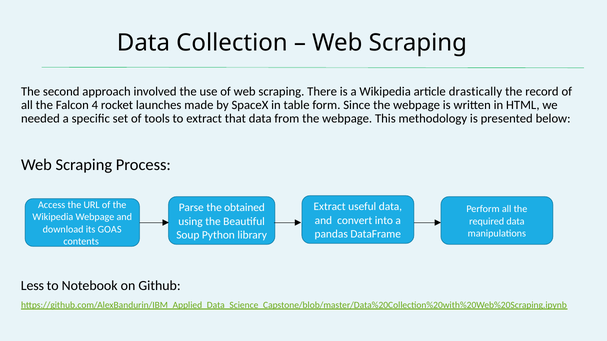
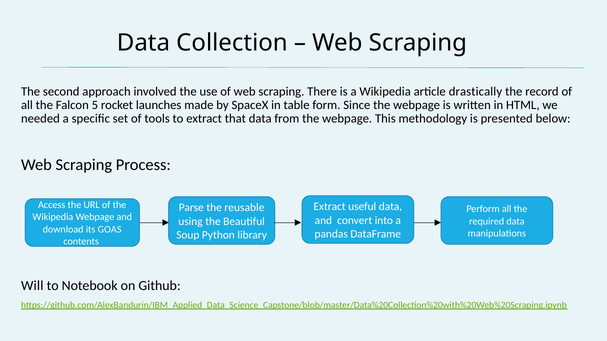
4: 4 -> 5
obtained: obtained -> reusable
Less: Less -> Will
